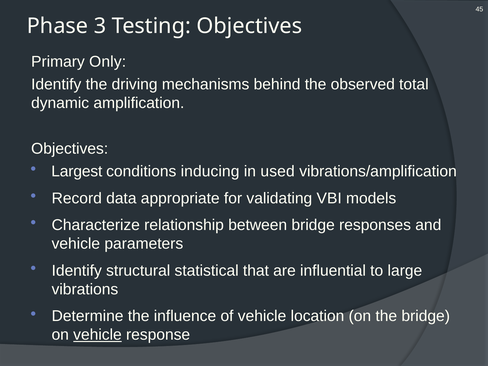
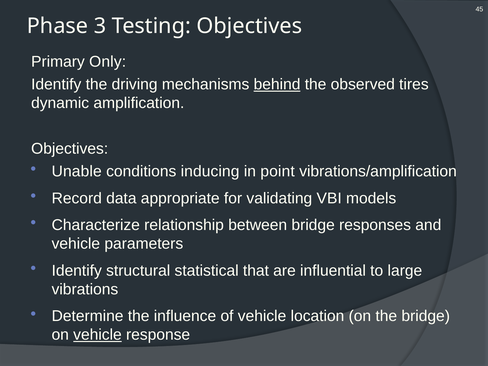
behind underline: none -> present
total: total -> tires
Largest: Largest -> Unable
used: used -> point
